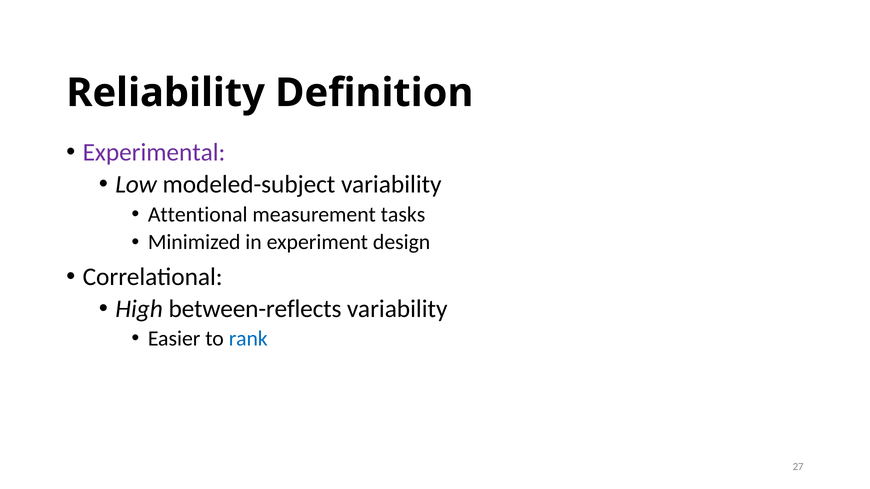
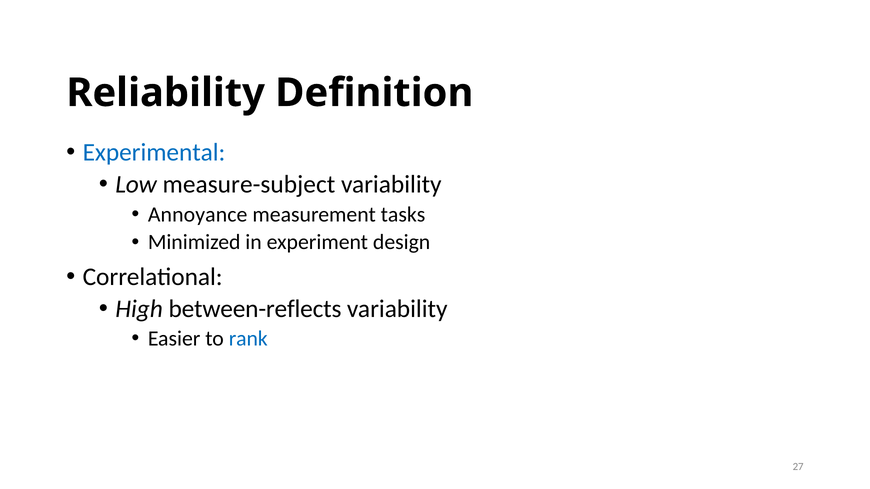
Experimental colour: purple -> blue
modeled-subject: modeled-subject -> measure-subject
Attentional: Attentional -> Annoyance
